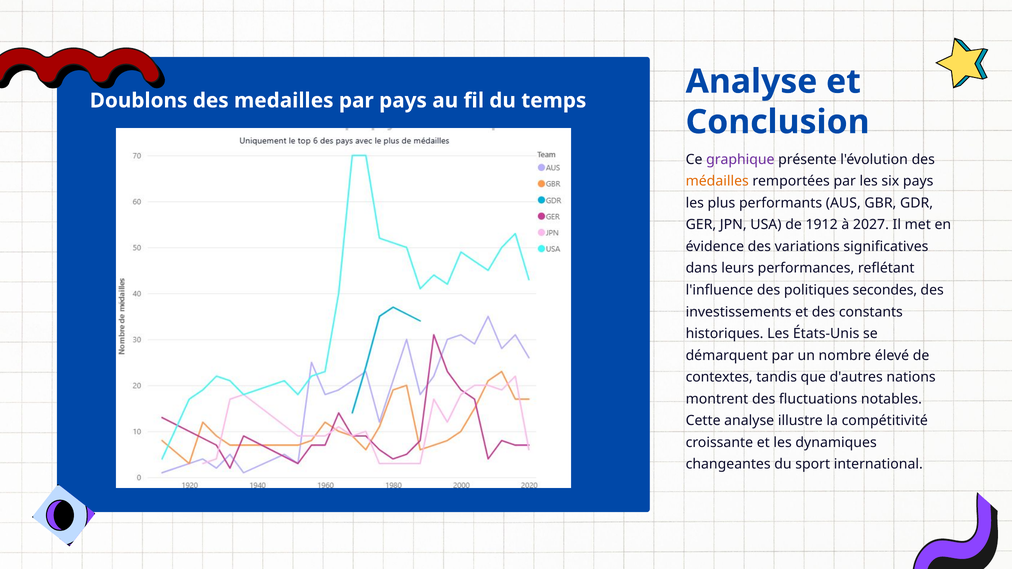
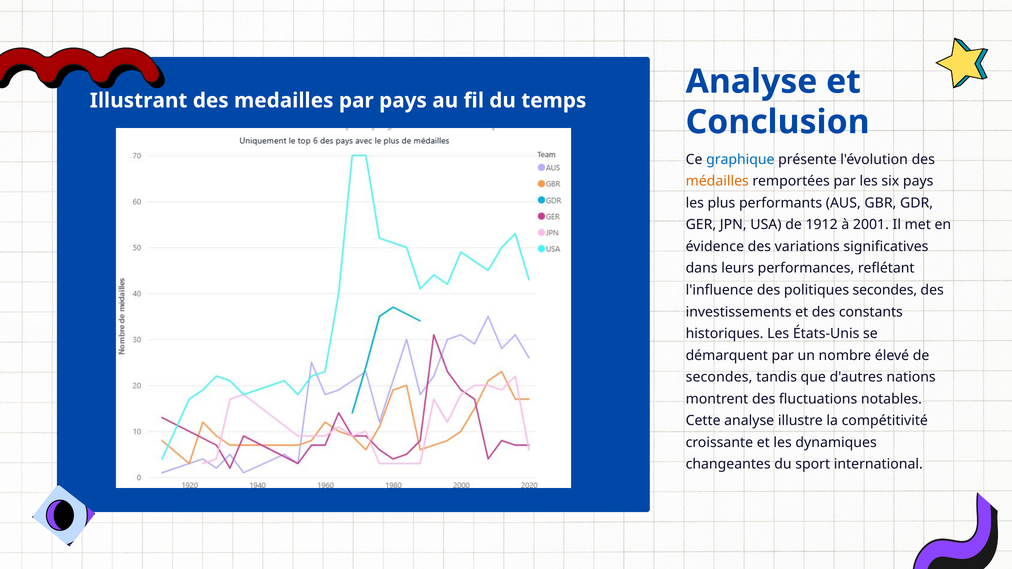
Doublons: Doublons -> Illustrant
graphique colour: purple -> blue
2027: 2027 -> 2001
contextes at (719, 377): contextes -> secondes
